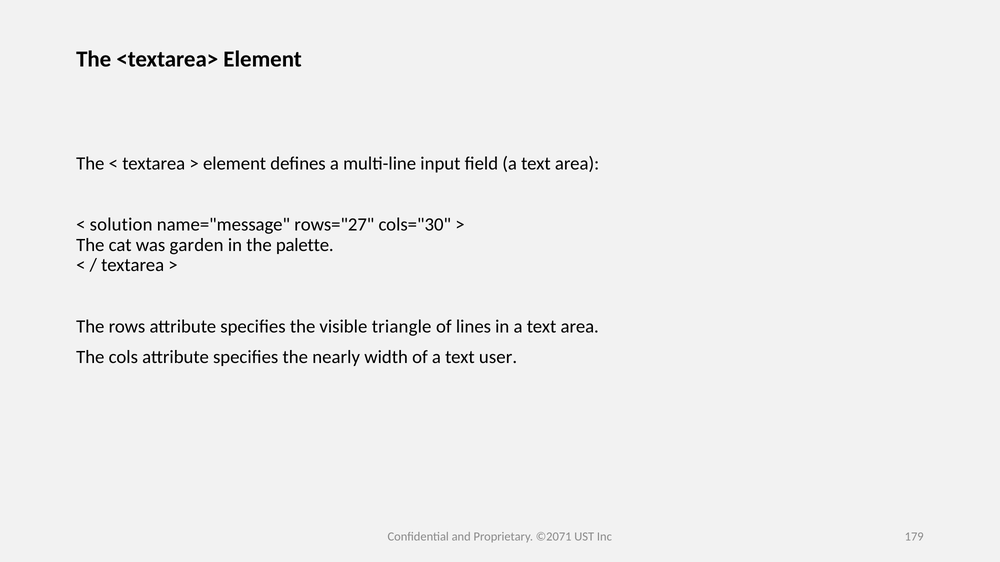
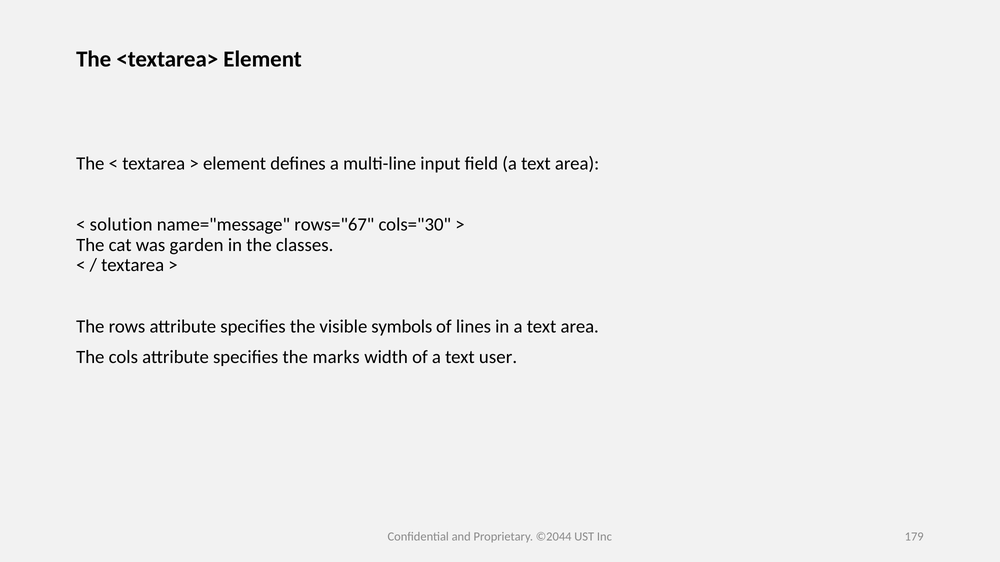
rows="27: rows="27 -> rows="67
palette: palette -> classes
triangle: triangle -> symbols
nearly: nearly -> marks
©2071: ©2071 -> ©2044
